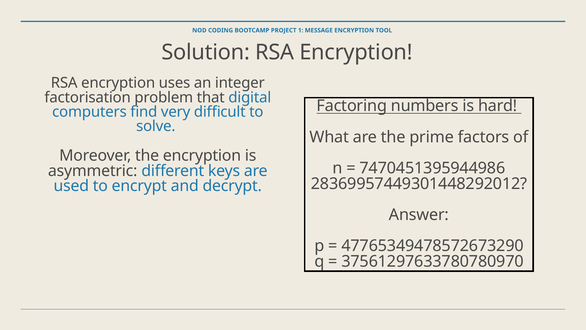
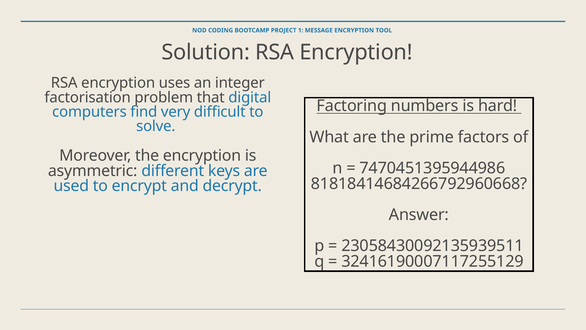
28369957449301448292012: 28369957449301448292012 -> 81818414684266792960668
47765349478572673290: 47765349478572673290 -> 23058430092135939511
37561297633780780970: 37561297633780780970 -> 32416190007117255129
